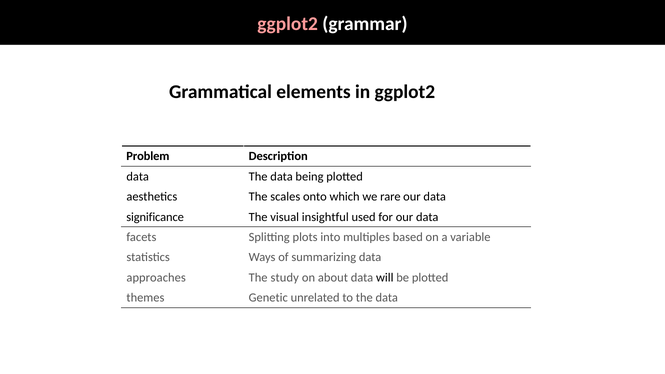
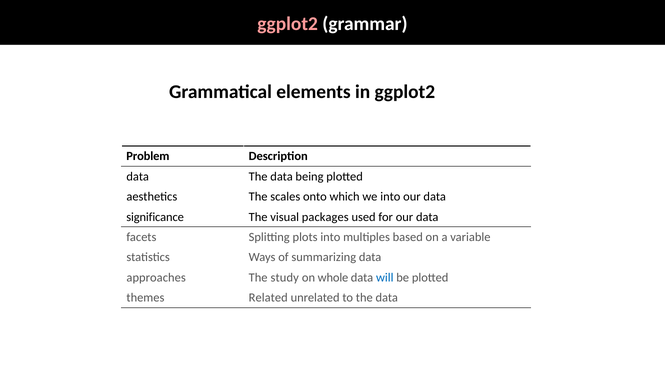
we rare: rare -> into
insightful: insightful -> packages
about: about -> whole
will colour: black -> blue
Genetic: Genetic -> Related
